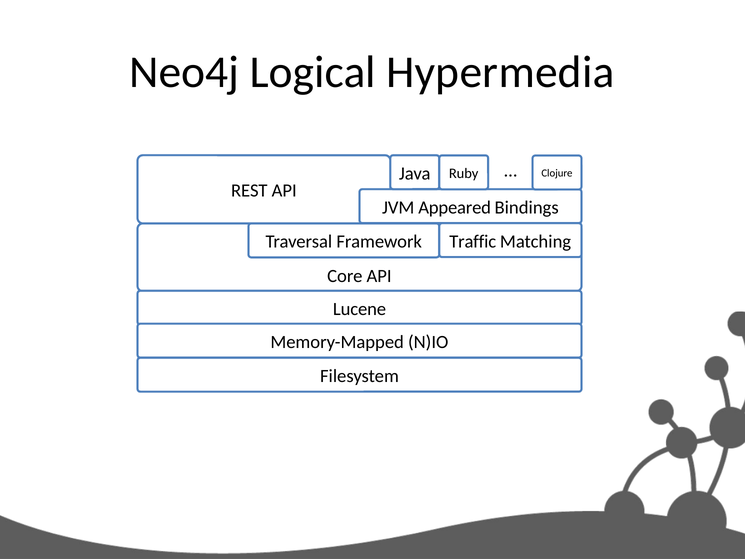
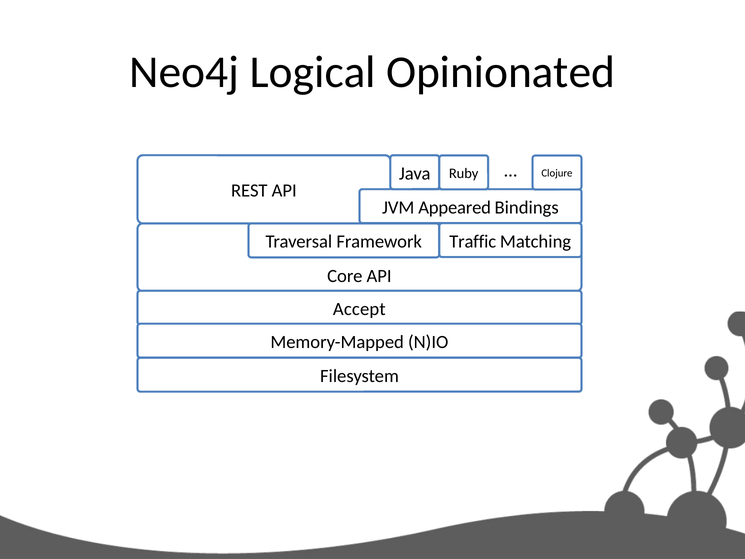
Hypermedia: Hypermedia -> Opinionated
Lucene: Lucene -> Accept
